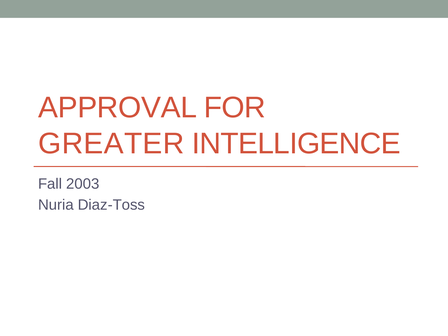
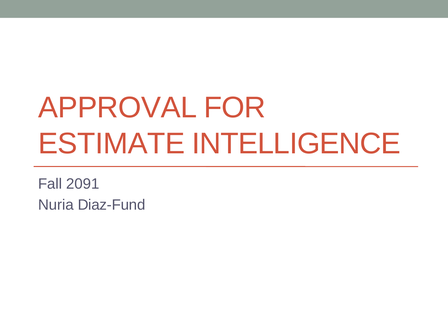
GREATER: GREATER -> ESTIMATE
2003: 2003 -> 2091
Diaz-Toss: Diaz-Toss -> Diaz-Fund
